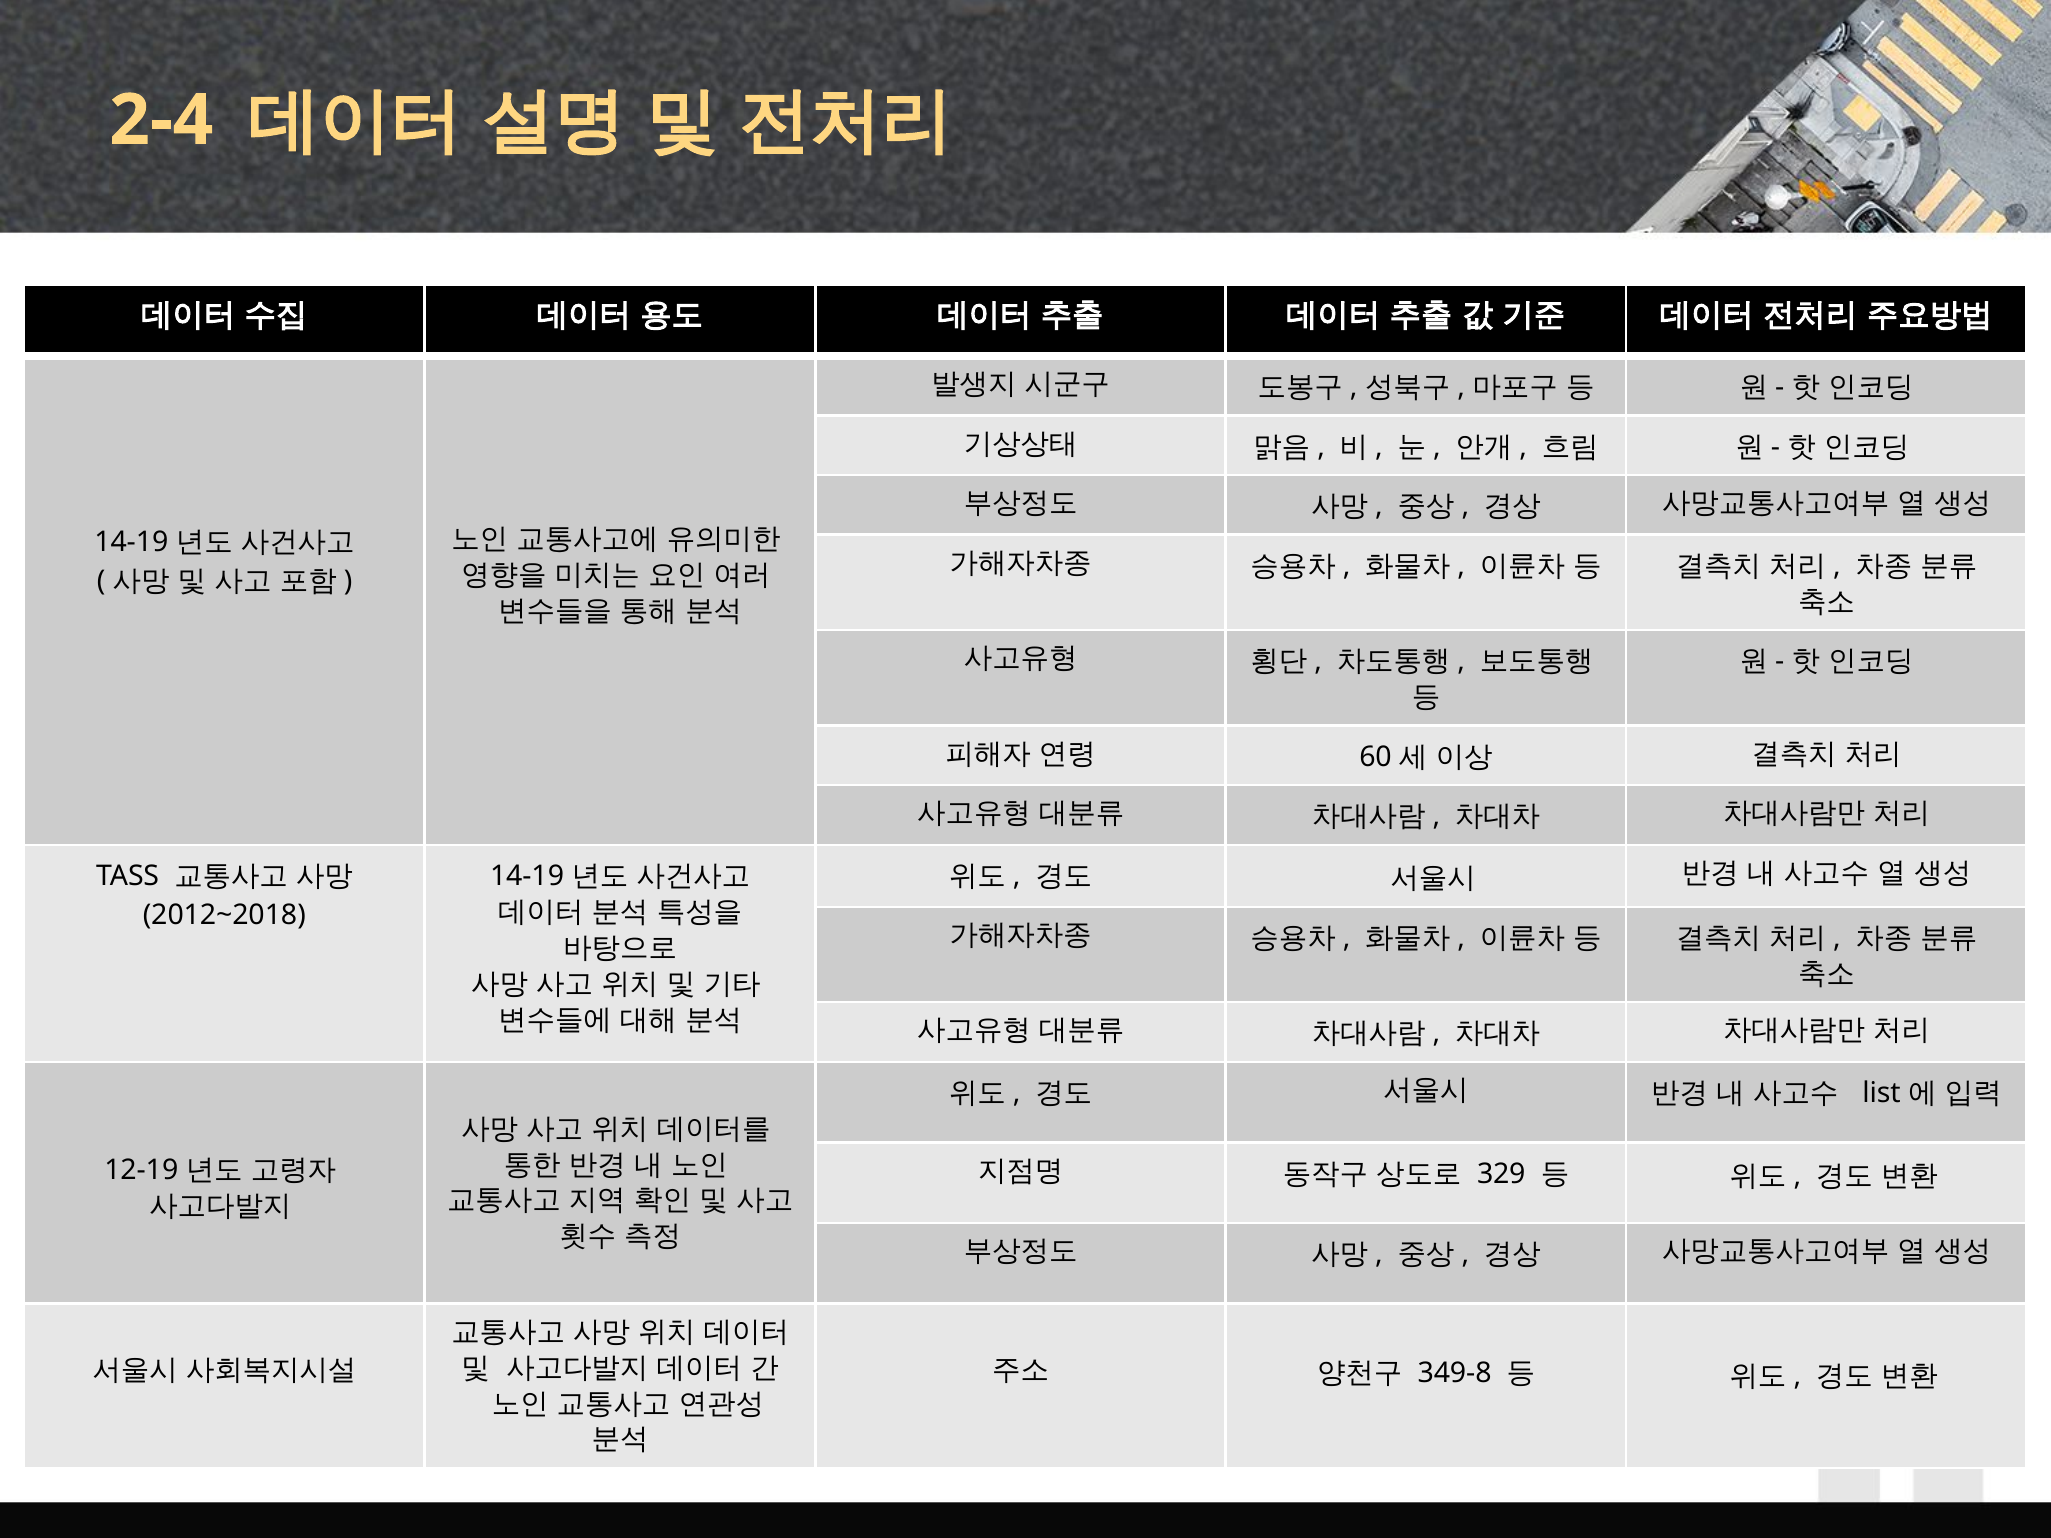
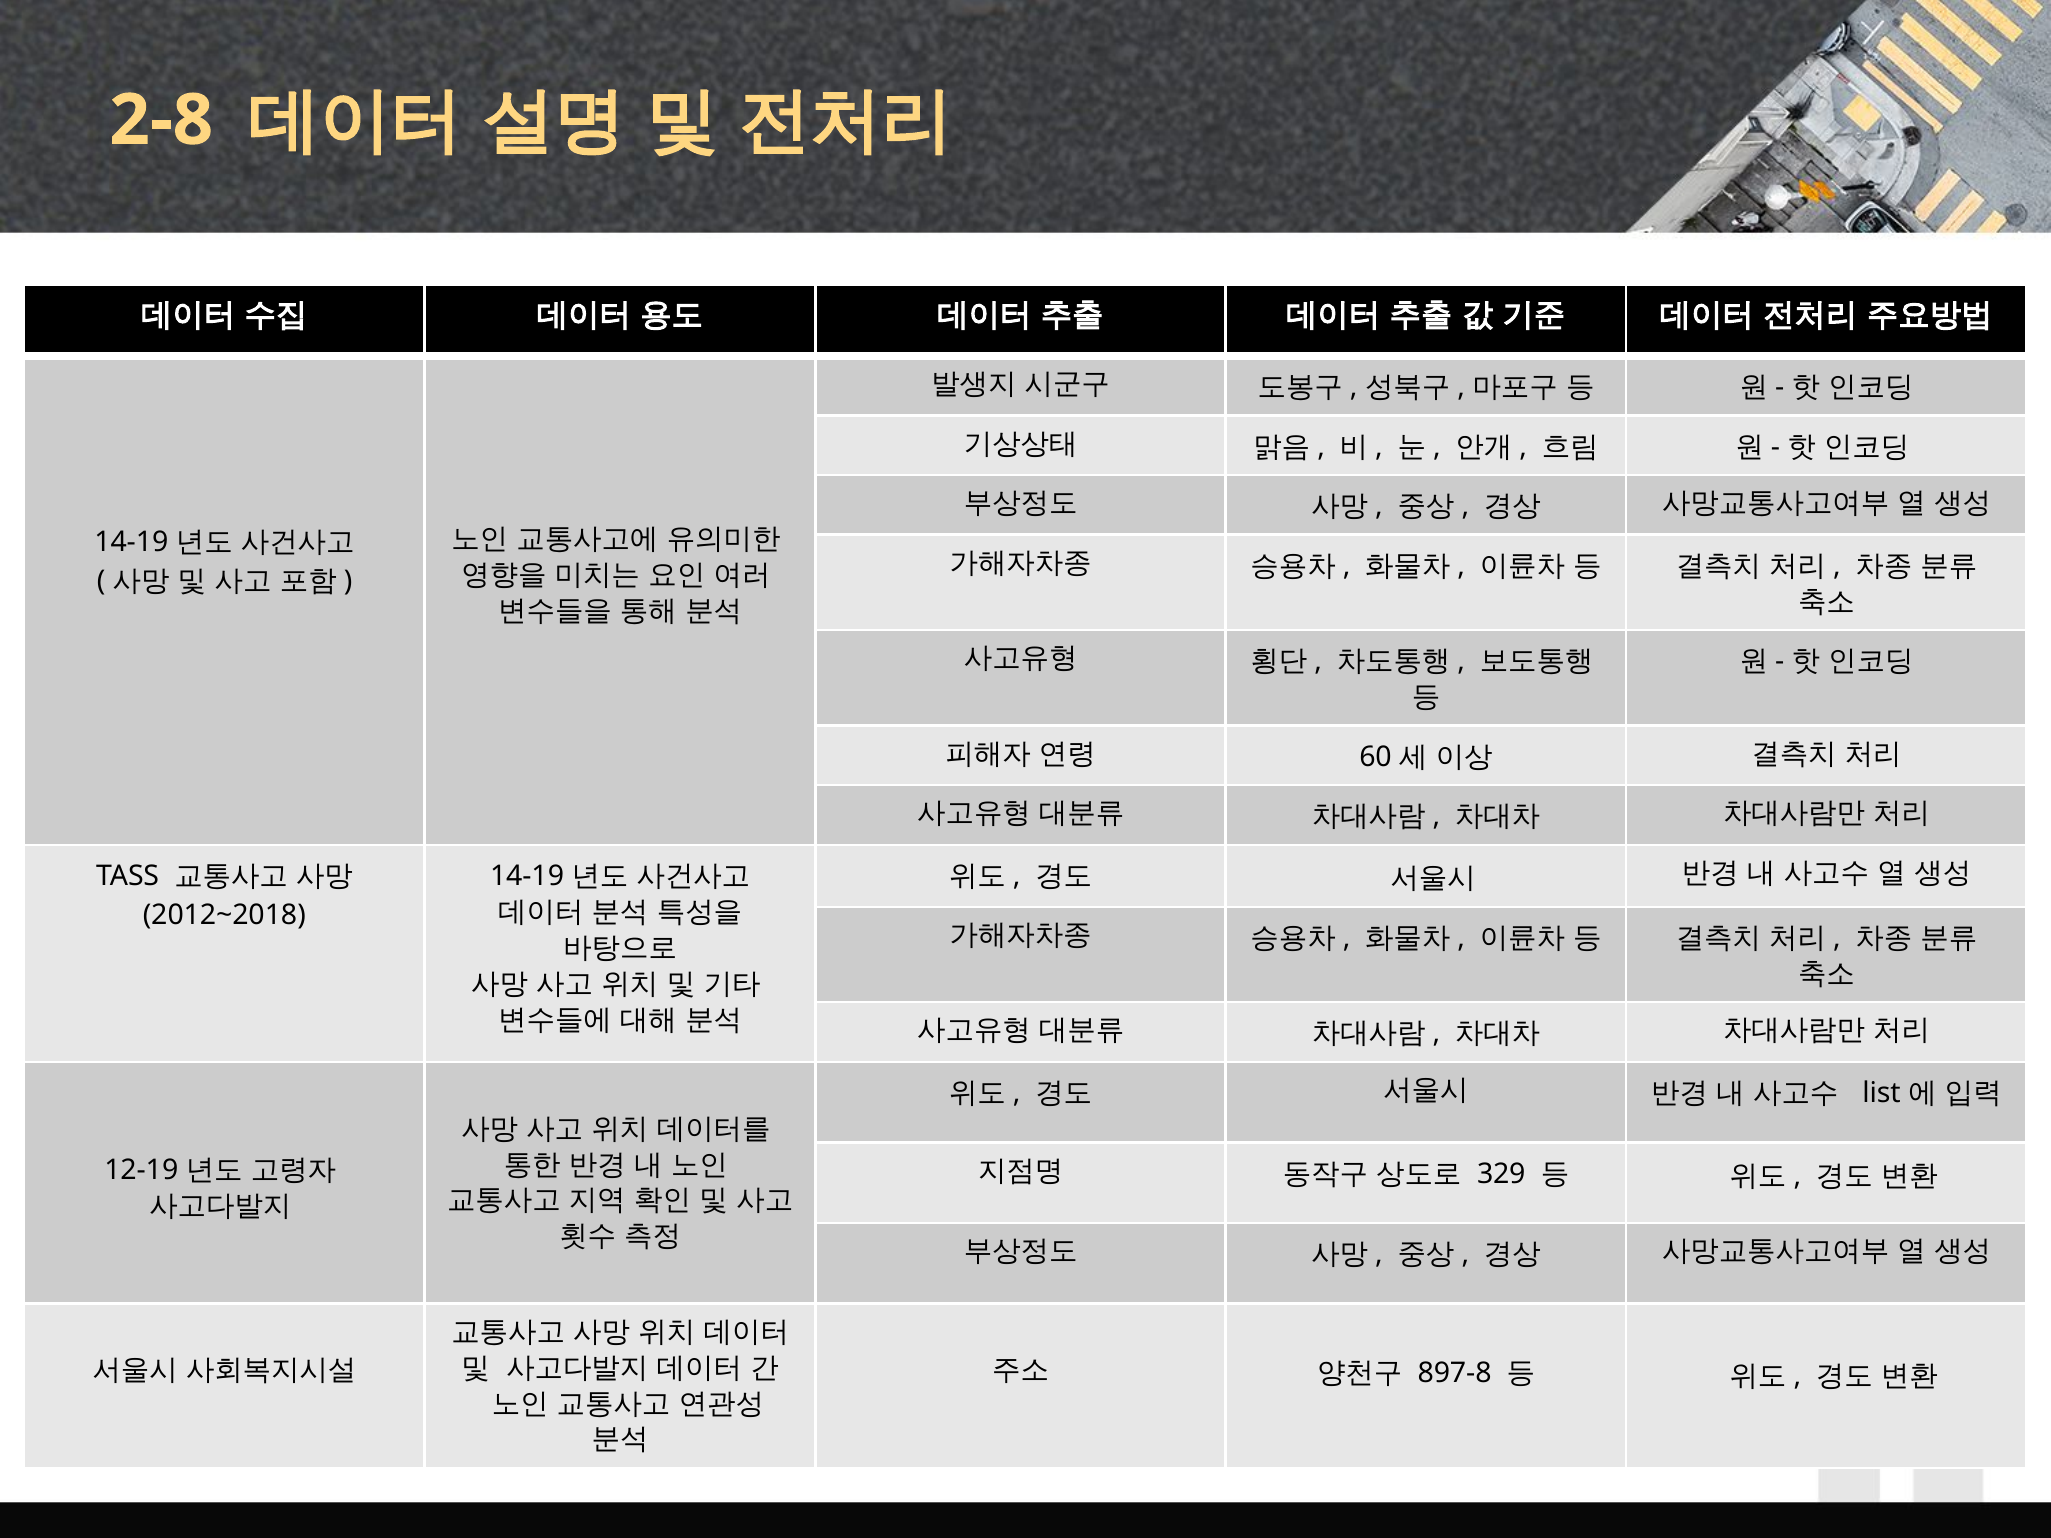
2-4: 2-4 -> 2-8
349-8: 349-8 -> 897-8
